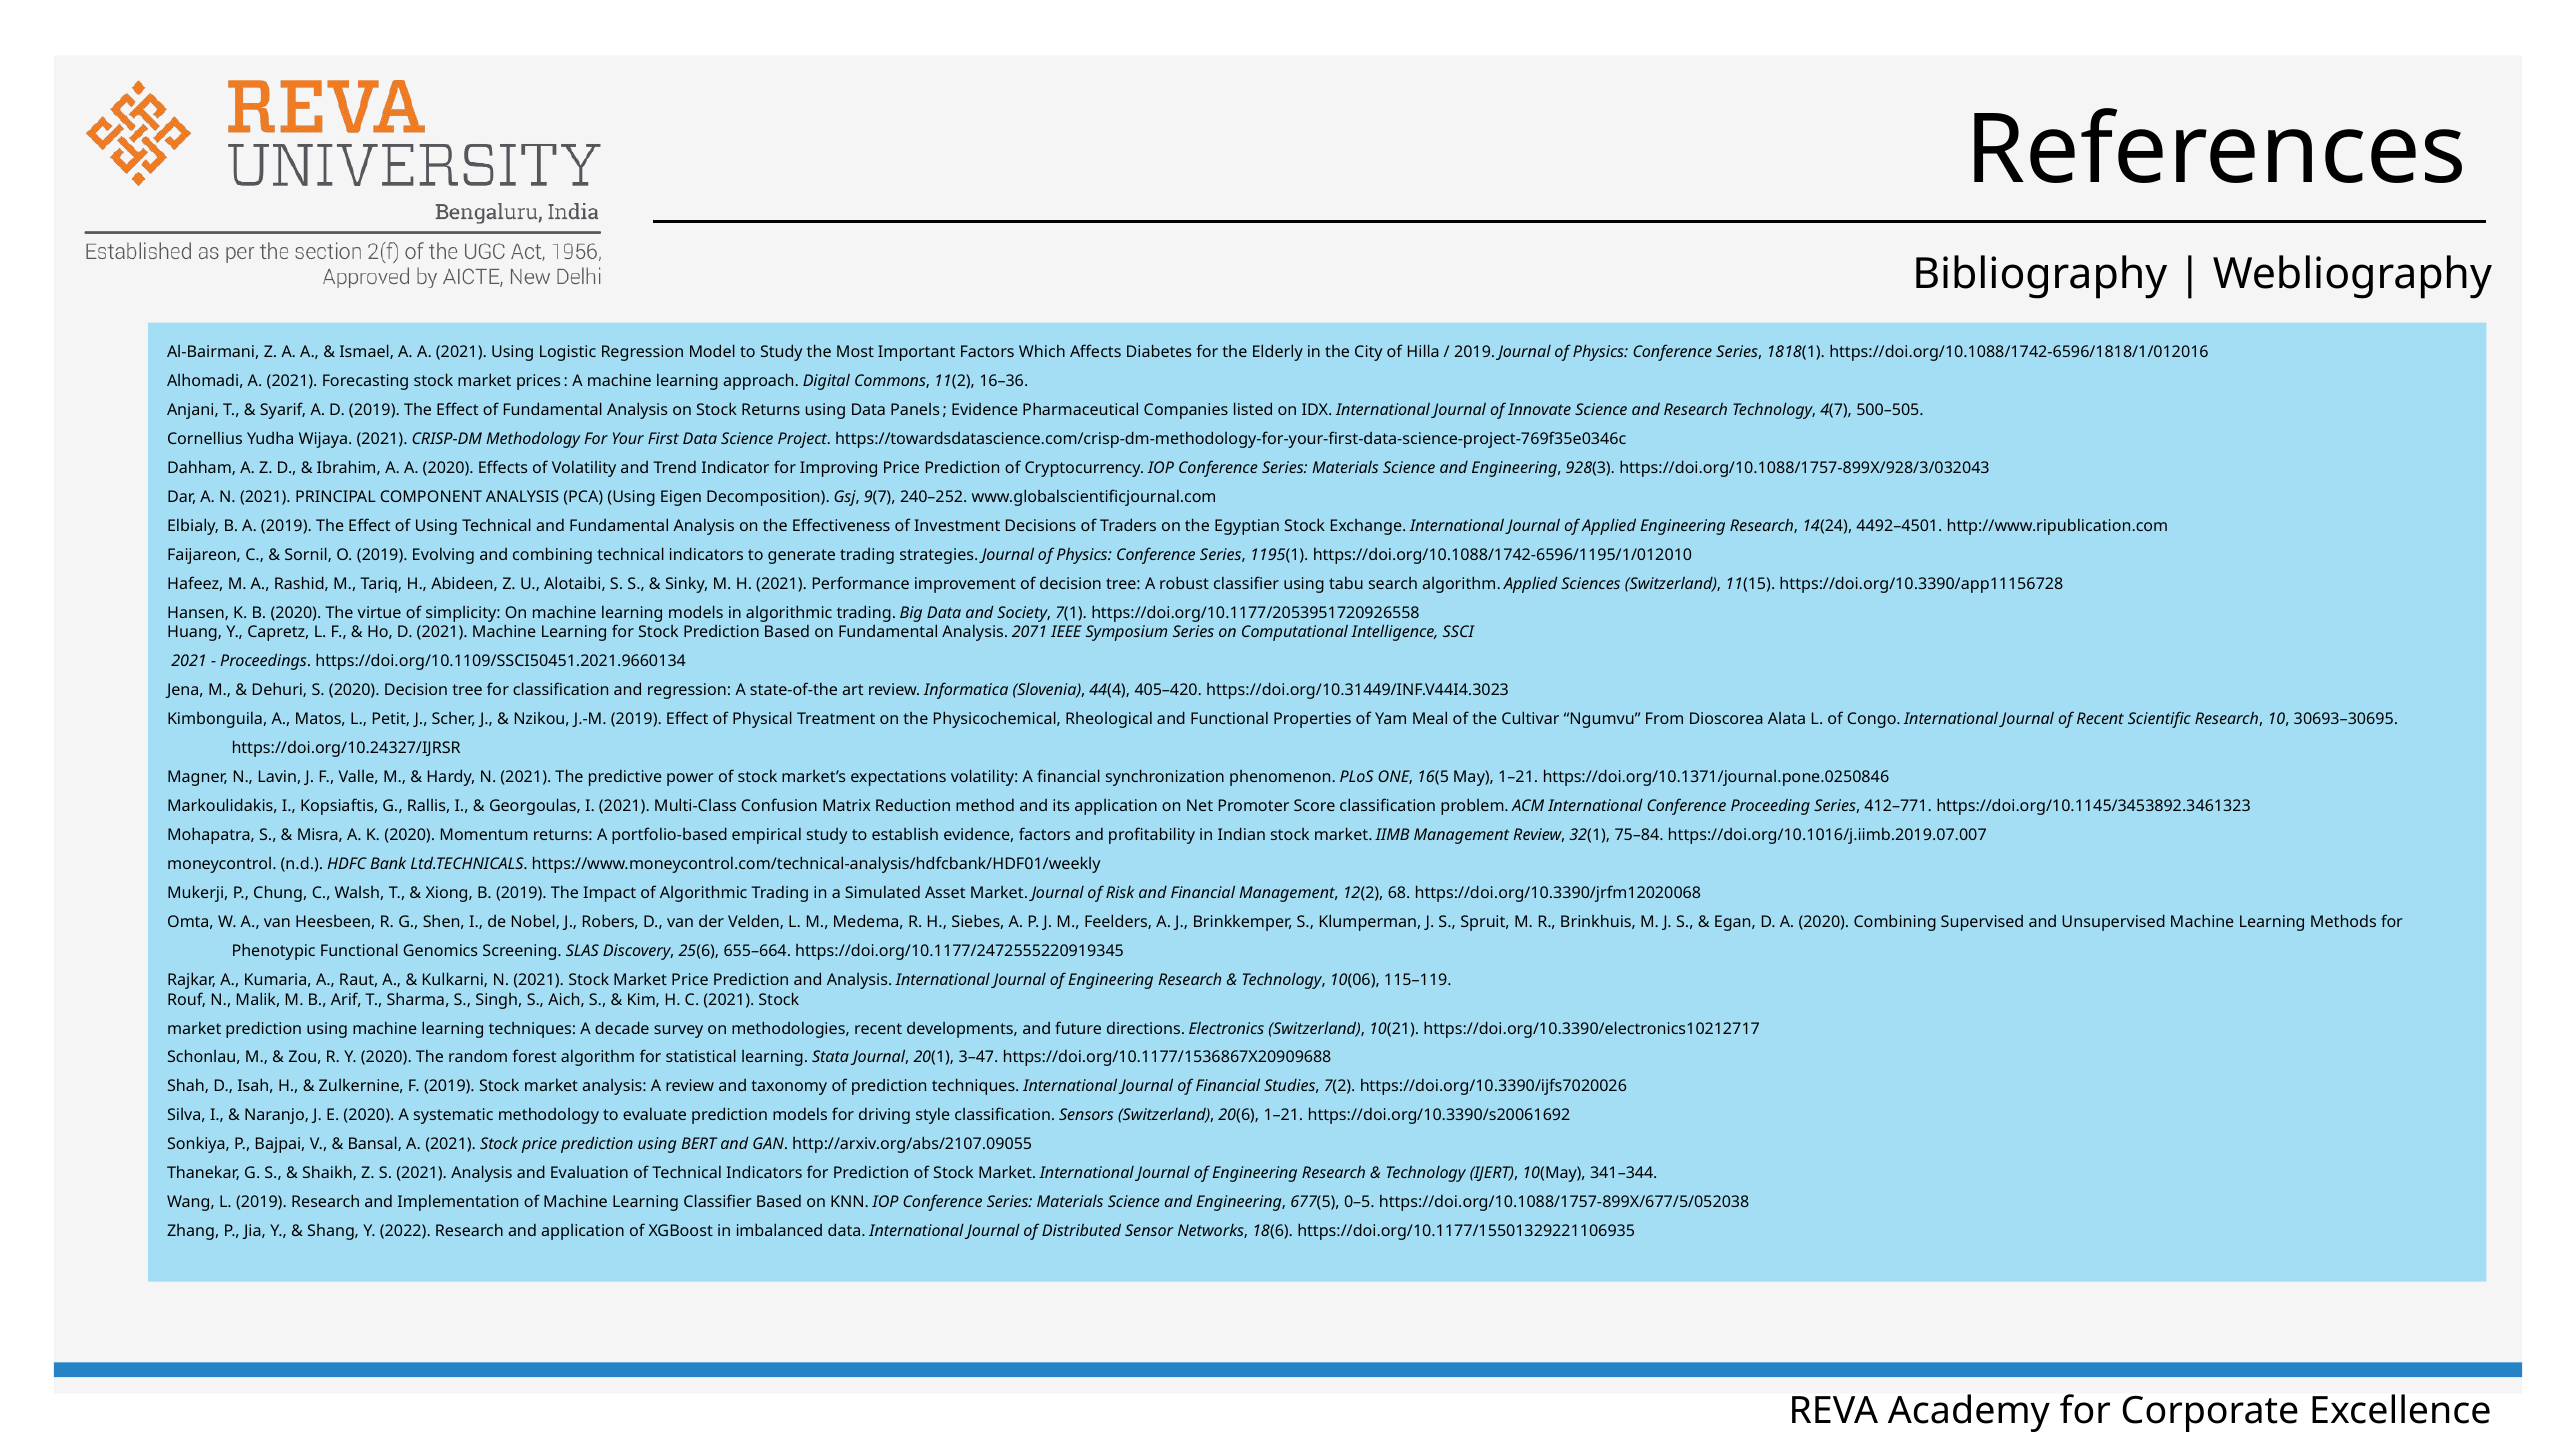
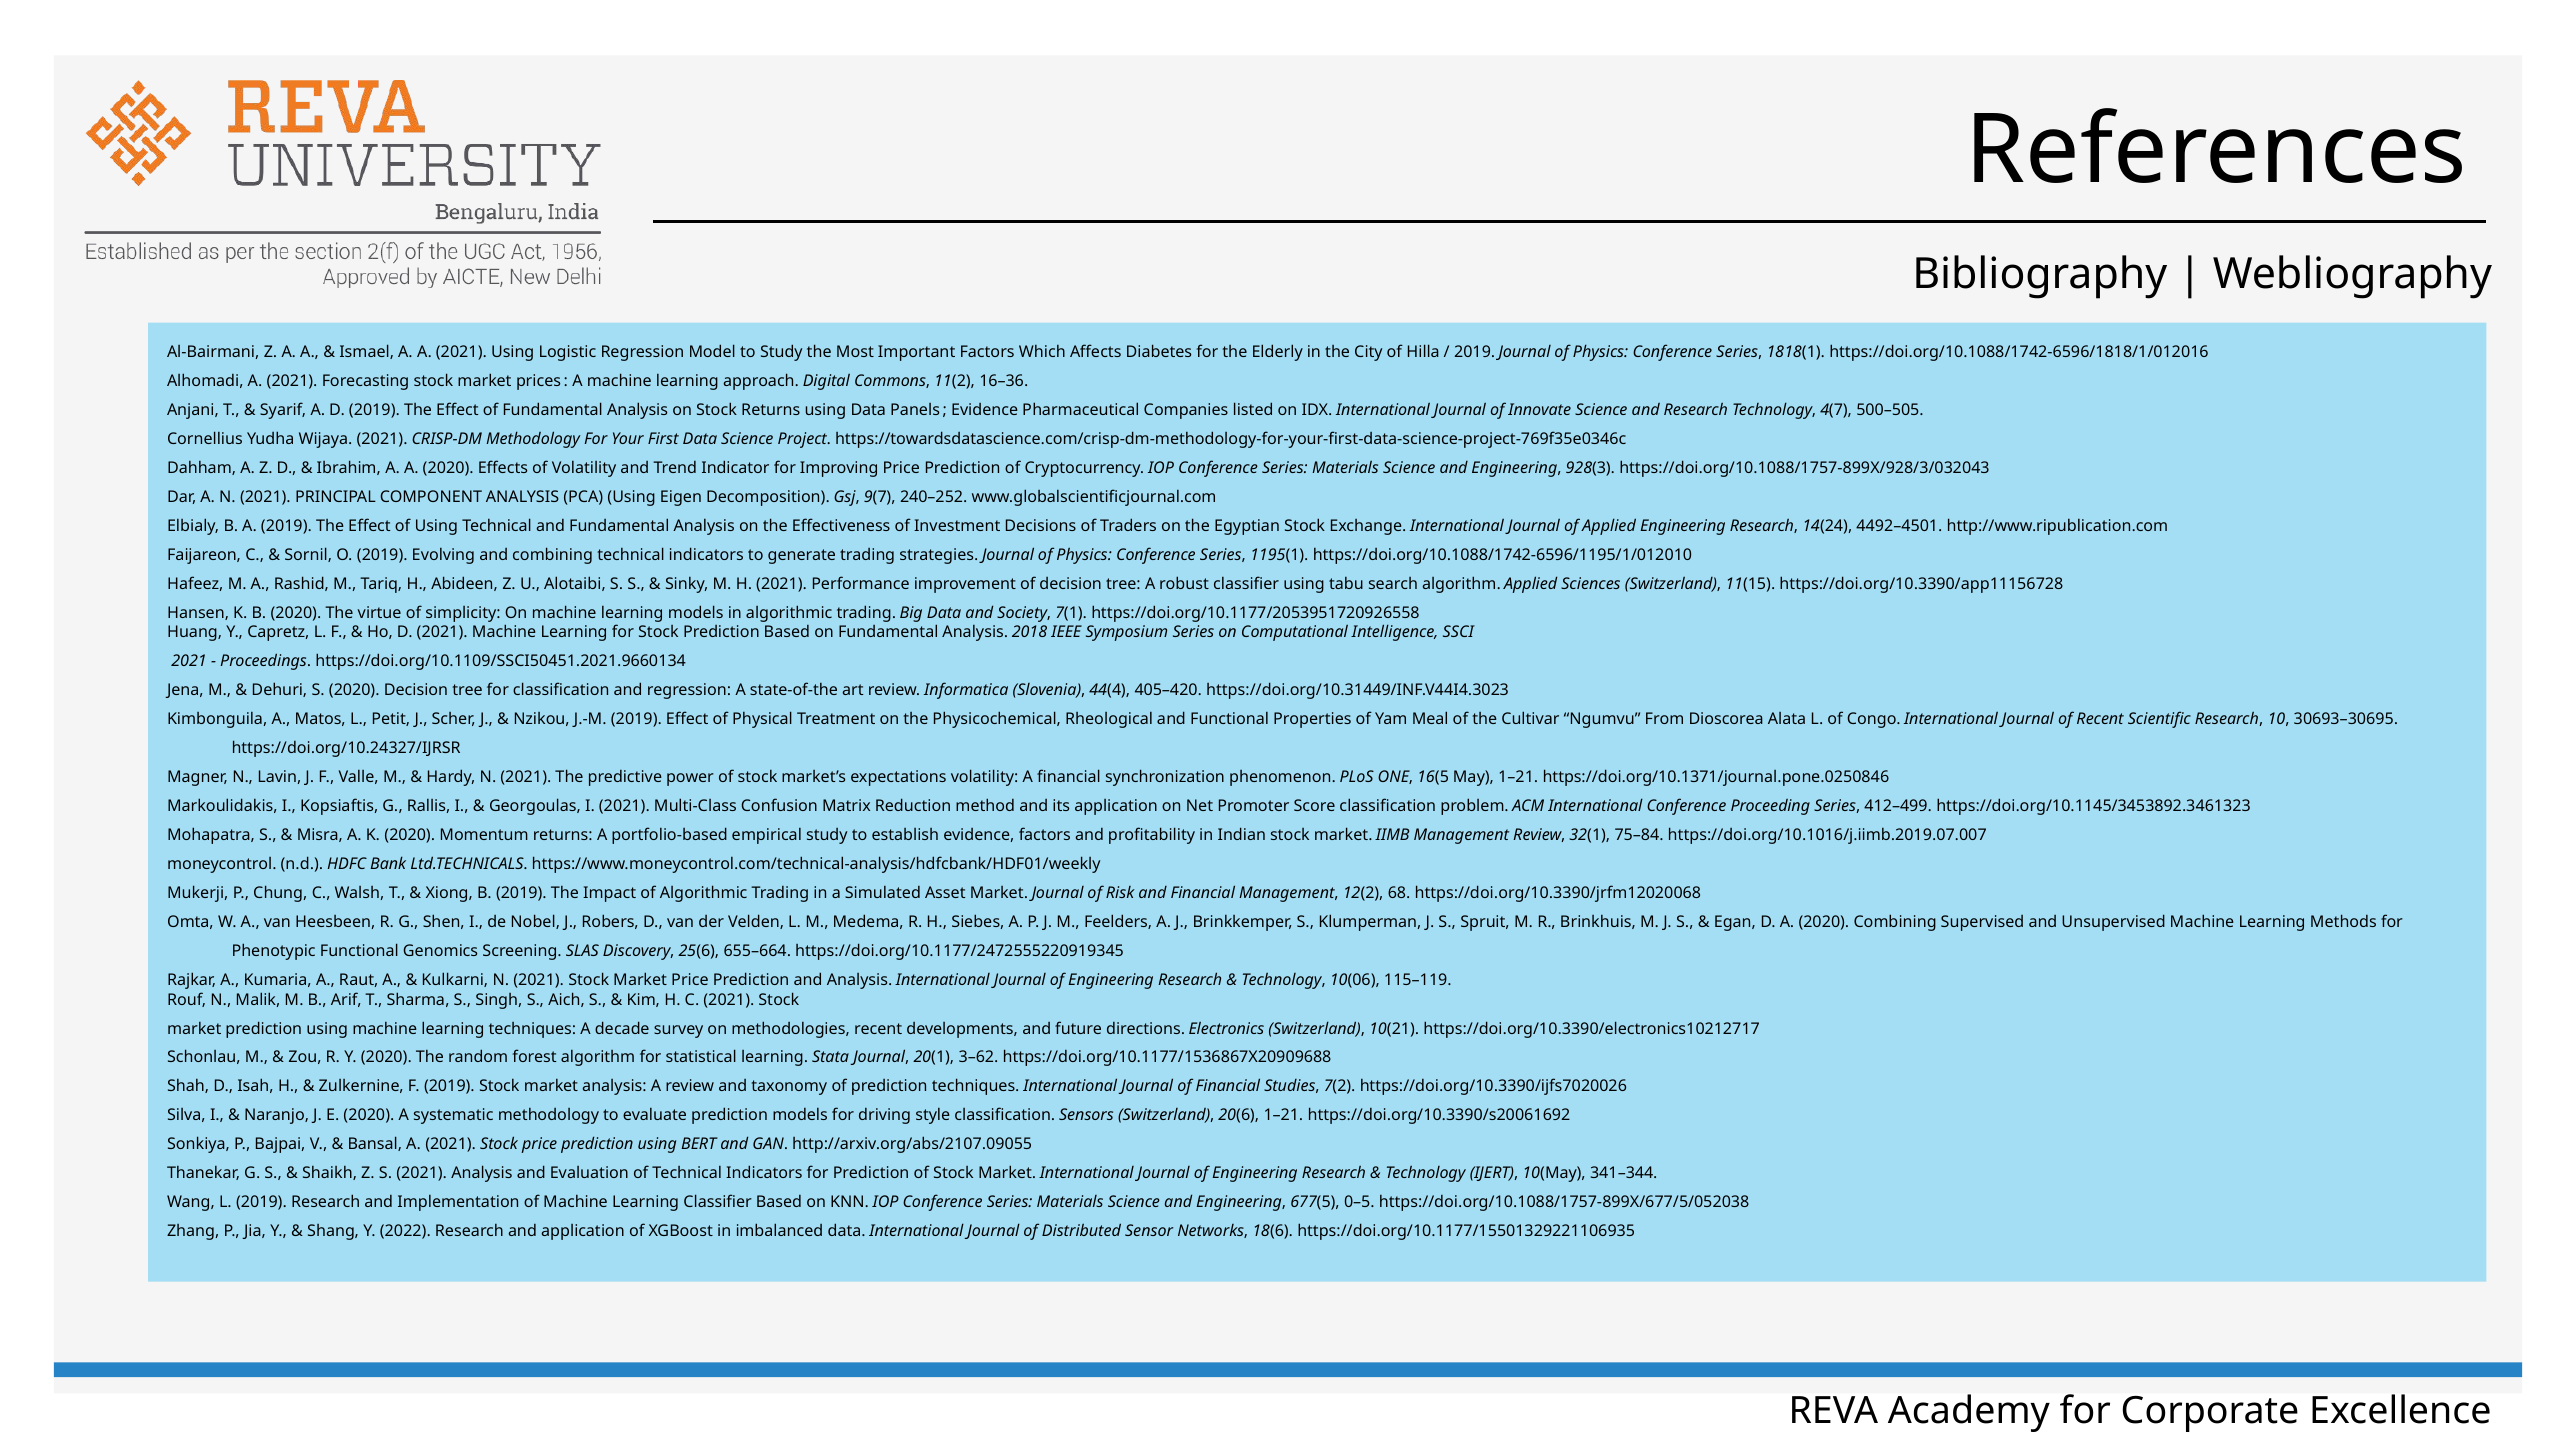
2071: 2071 -> 2018
412–771: 412–771 -> 412–499
3–47: 3–47 -> 3–62
